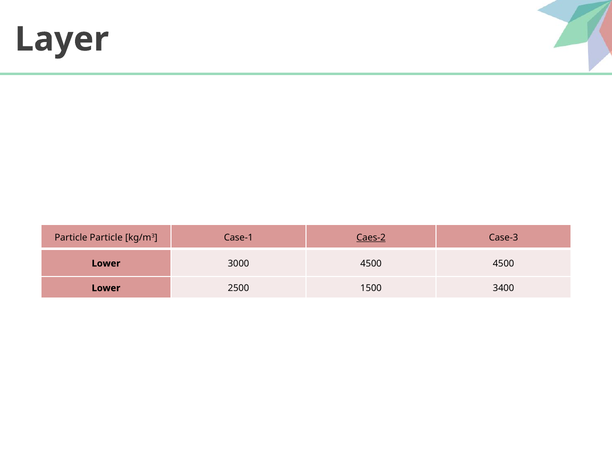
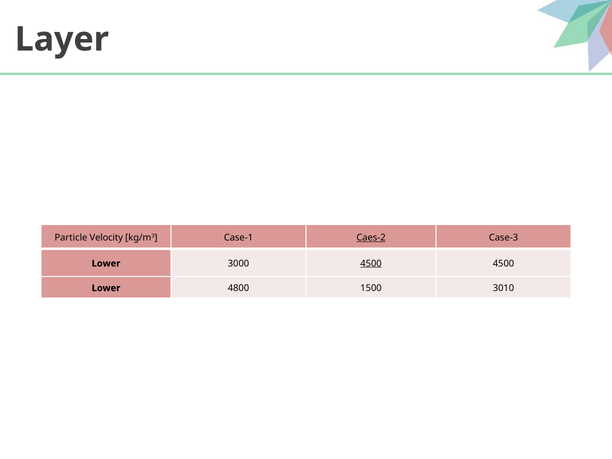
Particle Particle: Particle -> Velocity
4500 at (371, 263) underline: none -> present
2500: 2500 -> 4800
3400: 3400 -> 3010
